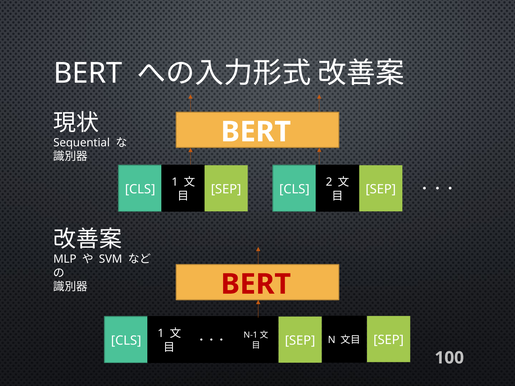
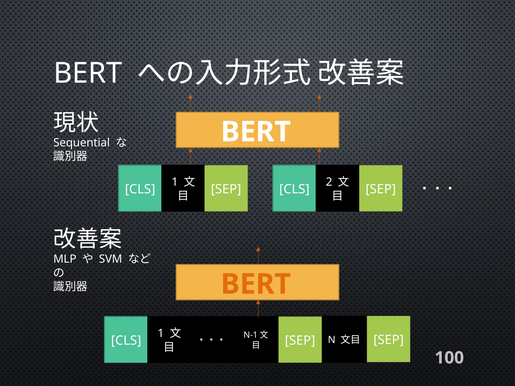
BERT at (256, 284) colour: red -> orange
